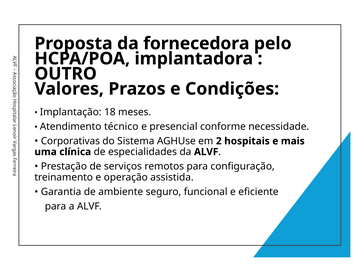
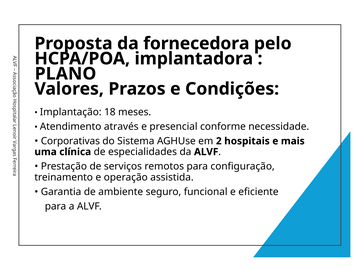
OUTRO: OUTRO -> PLANO
técnico: técnico -> através
